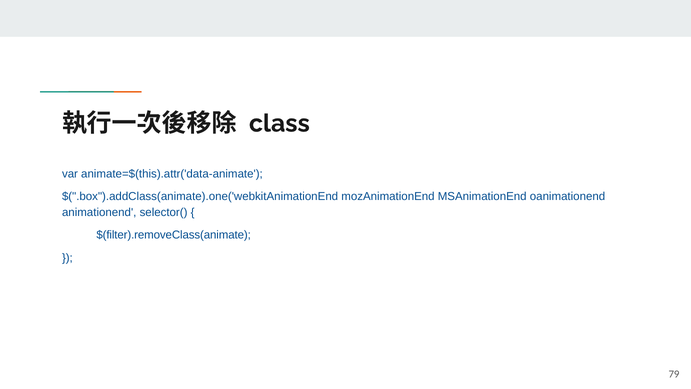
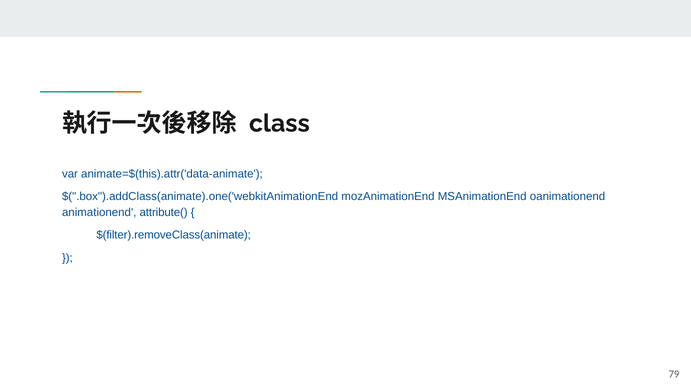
selector(: selector( -> attribute(
